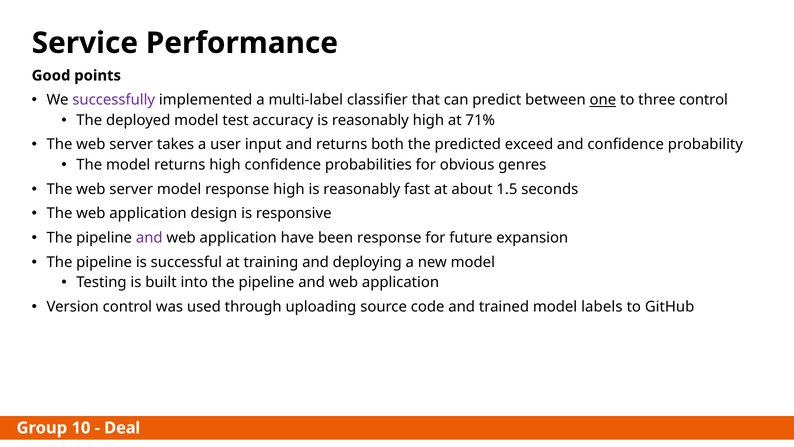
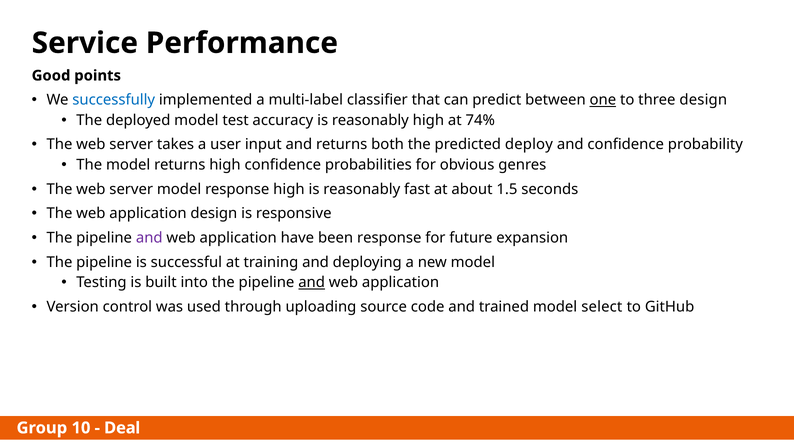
successfully colour: purple -> blue
three control: control -> design
71%: 71% -> 74%
exceed: exceed -> deploy
and at (312, 282) underline: none -> present
labels: labels -> select
